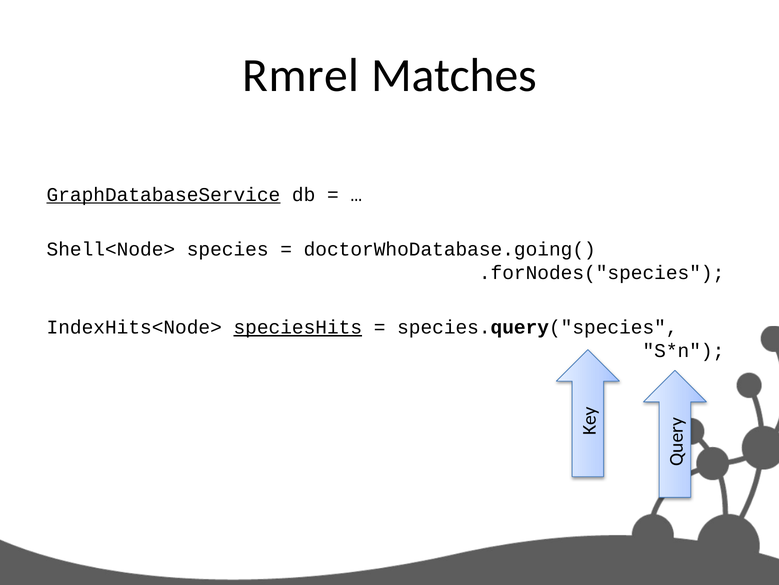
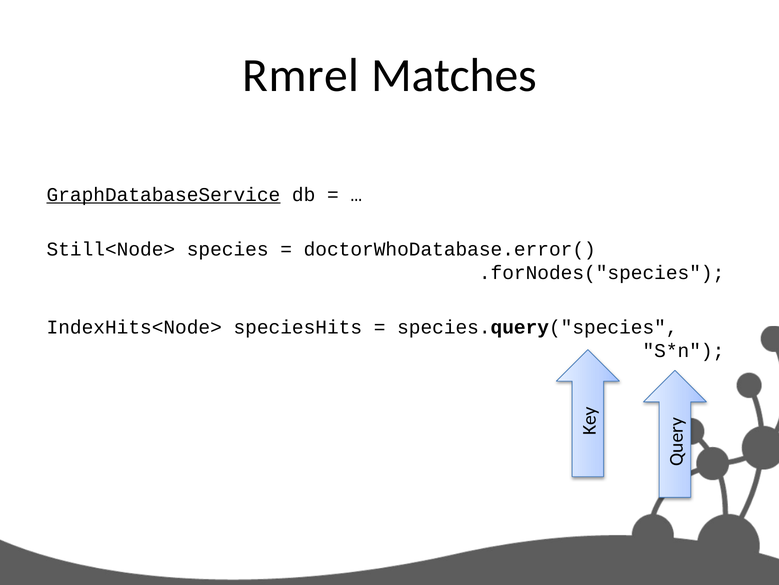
Shell<Node>: Shell<Node> -> Still<Node>
doctorWhoDatabase.going(: doctorWhoDatabase.going( -> doctorWhoDatabase.error(
speciesHits underline: present -> none
